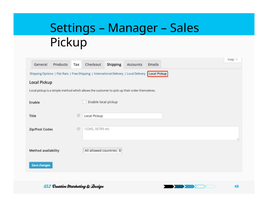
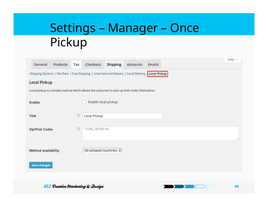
Sales: Sales -> Once
